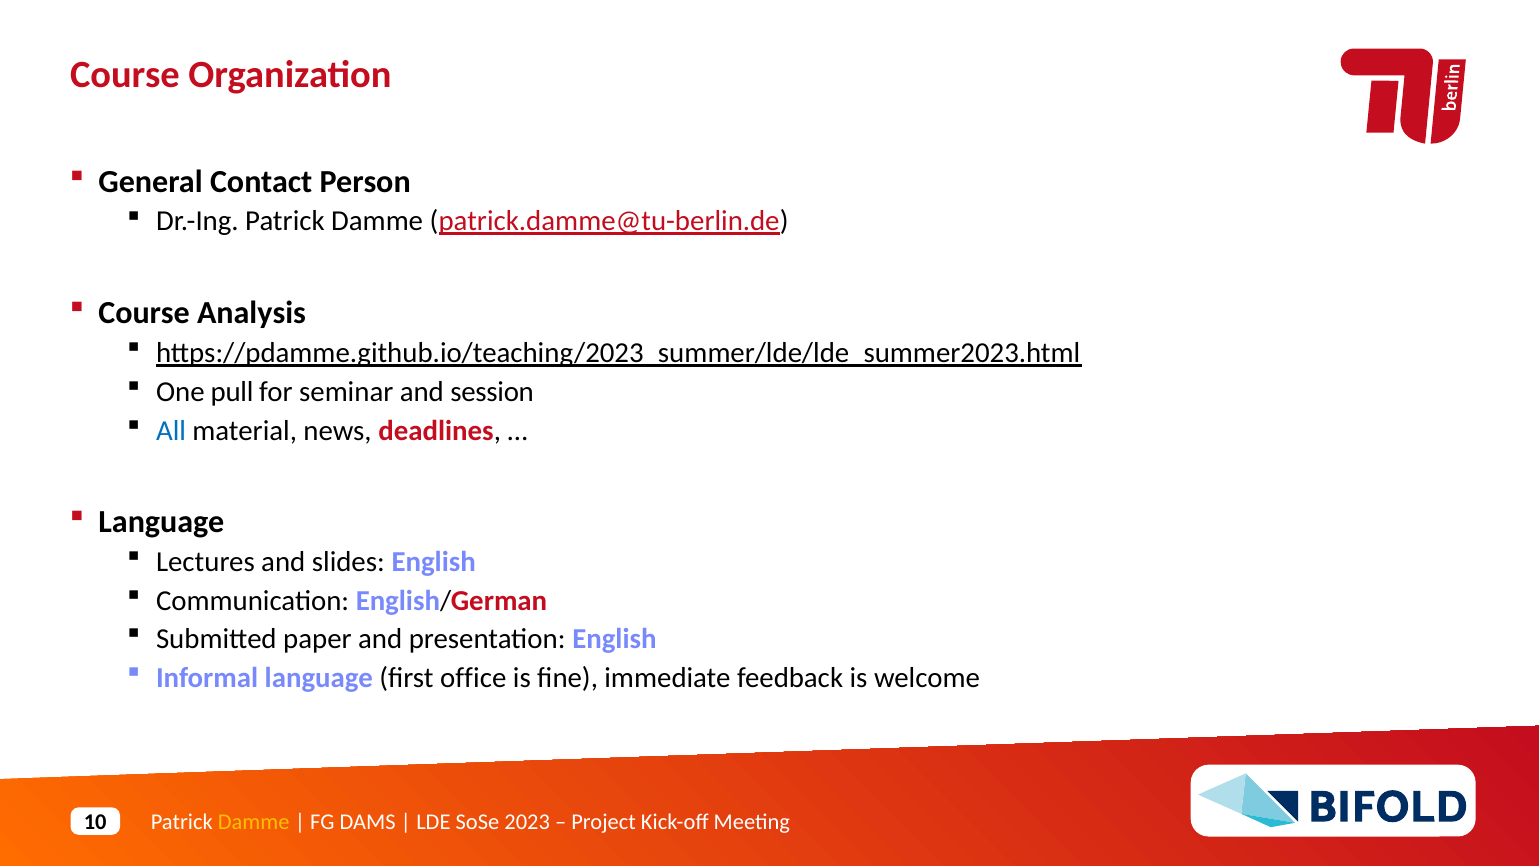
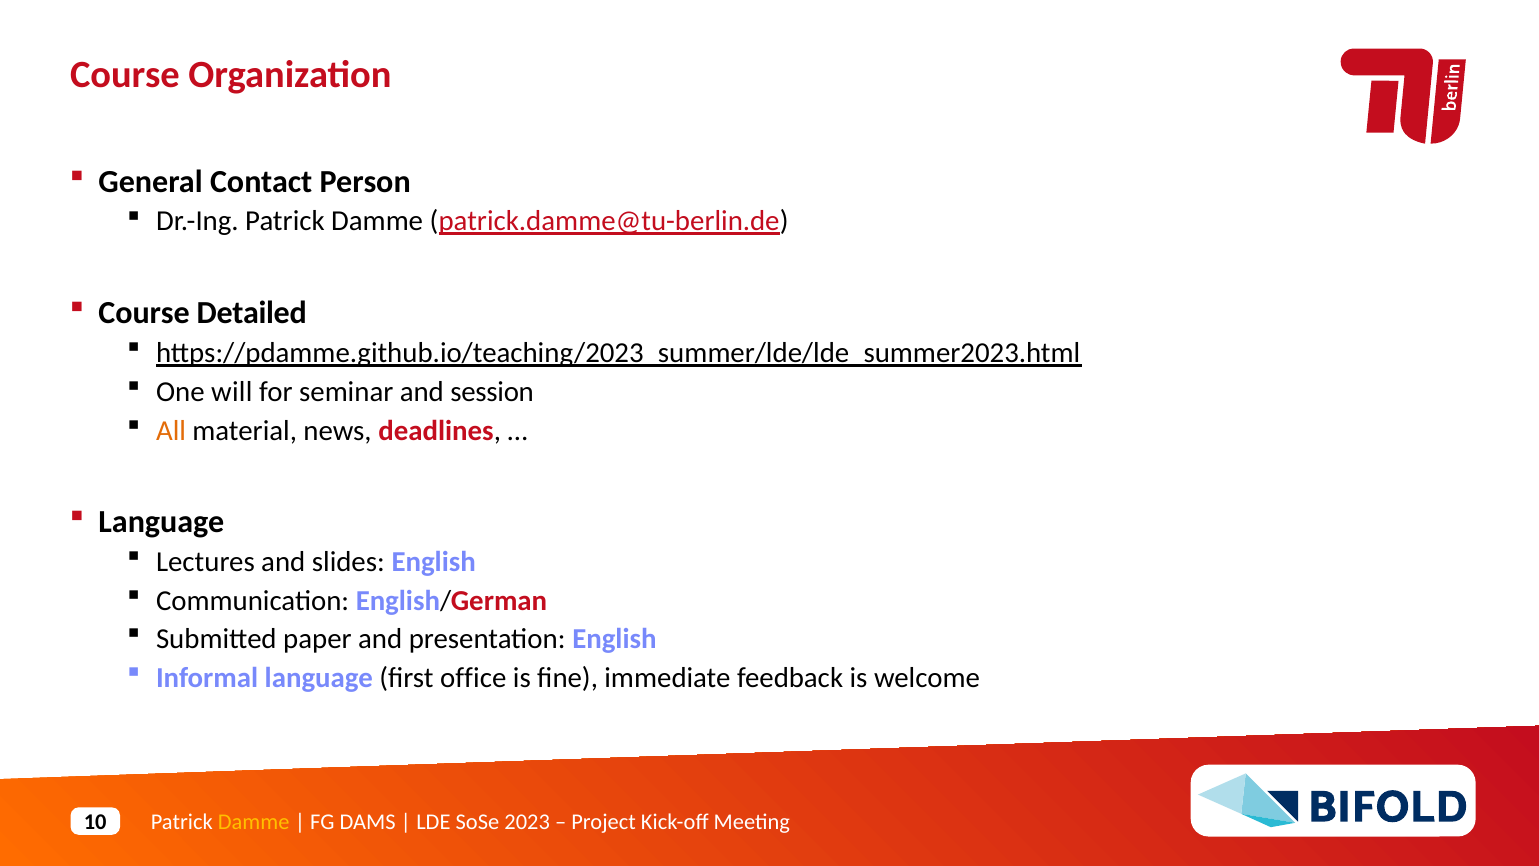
Analysis: Analysis -> Detailed
pull: pull -> will
All colour: blue -> orange
